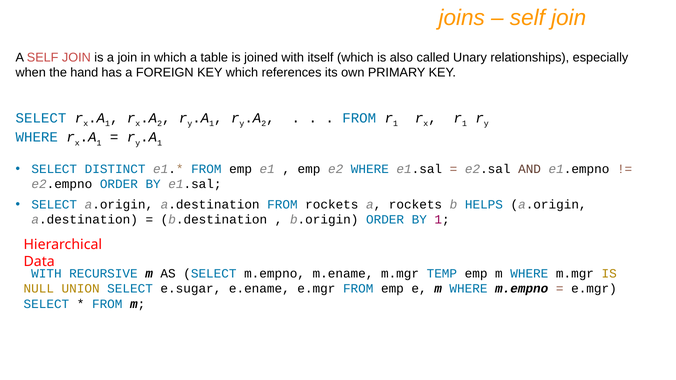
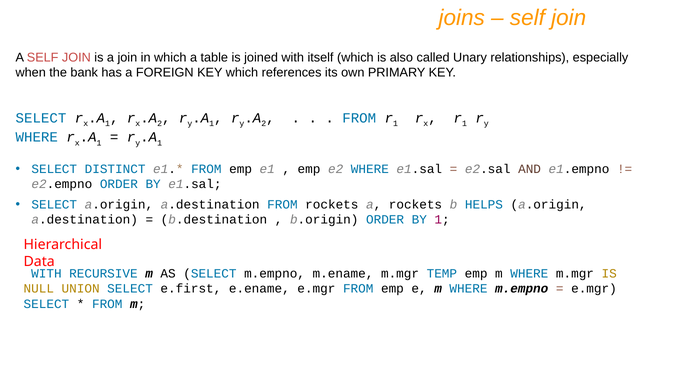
hand: hand -> bank
e.sugar: e.sugar -> e.first
